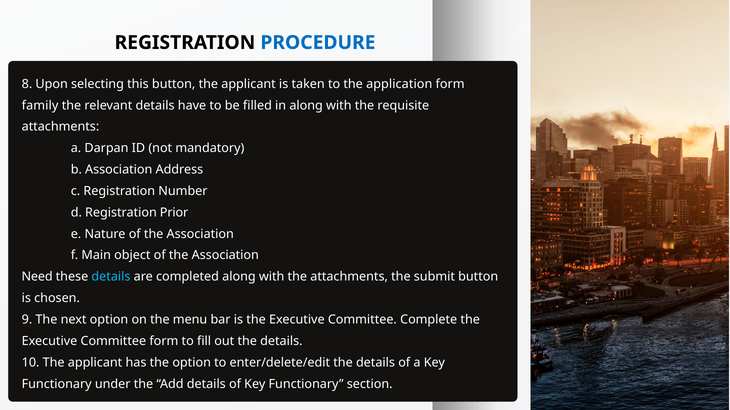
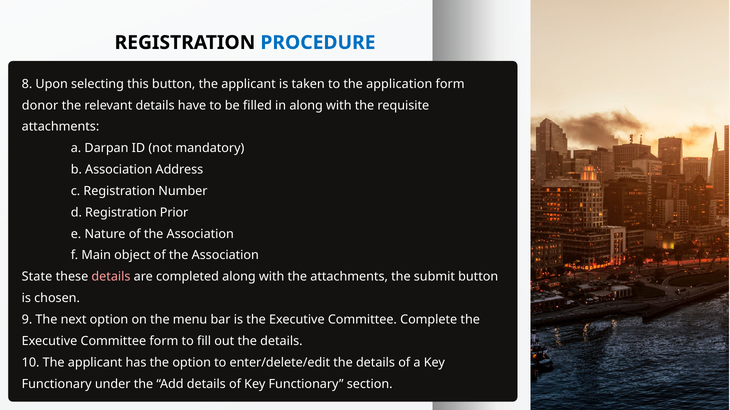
family: family -> donor
Need: Need -> State
details at (111, 277) colour: light blue -> pink
